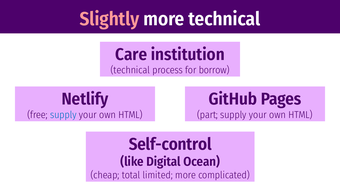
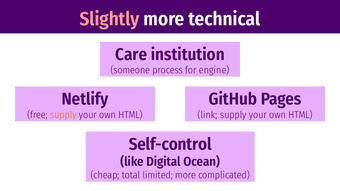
technical at (130, 70): technical -> someone
borrow: borrow -> engine
supply at (63, 115) colour: blue -> orange
part: part -> link
